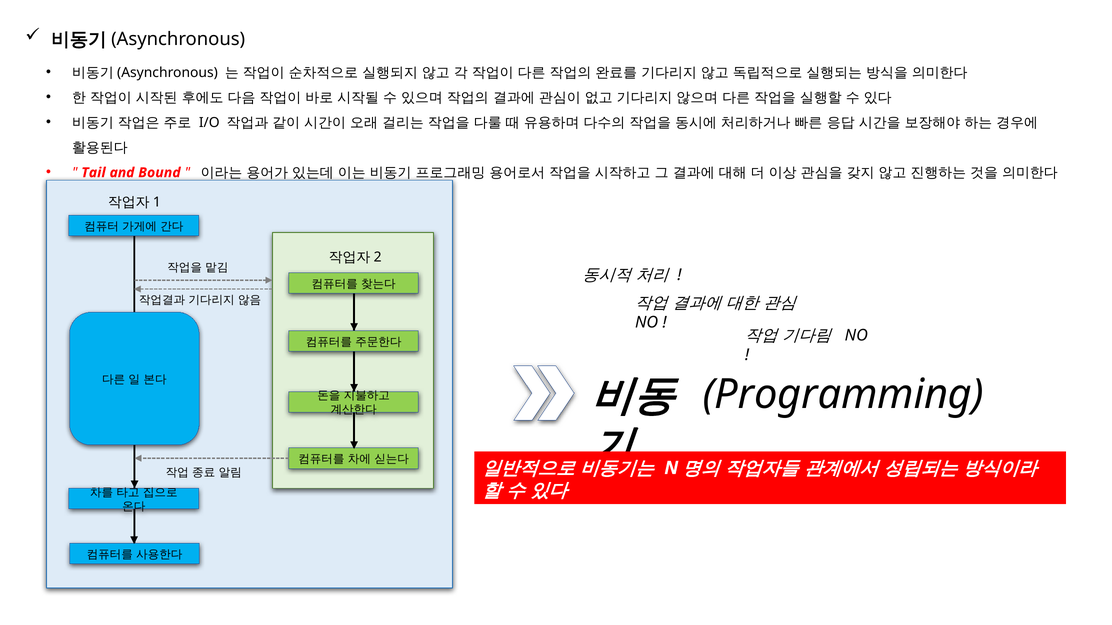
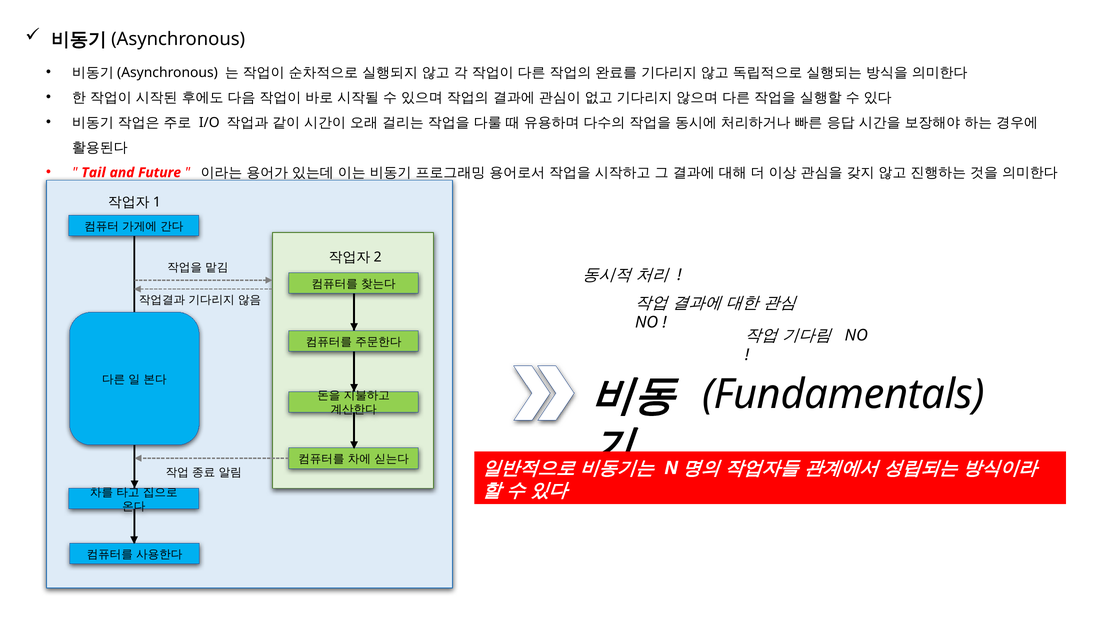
Bound: Bound -> Future
Programming: Programming -> Fundamentals
